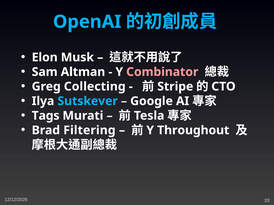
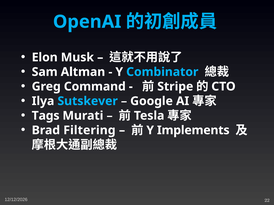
Combinator colour: pink -> light blue
Collecting: Collecting -> Command
Throughout: Throughout -> Implements
